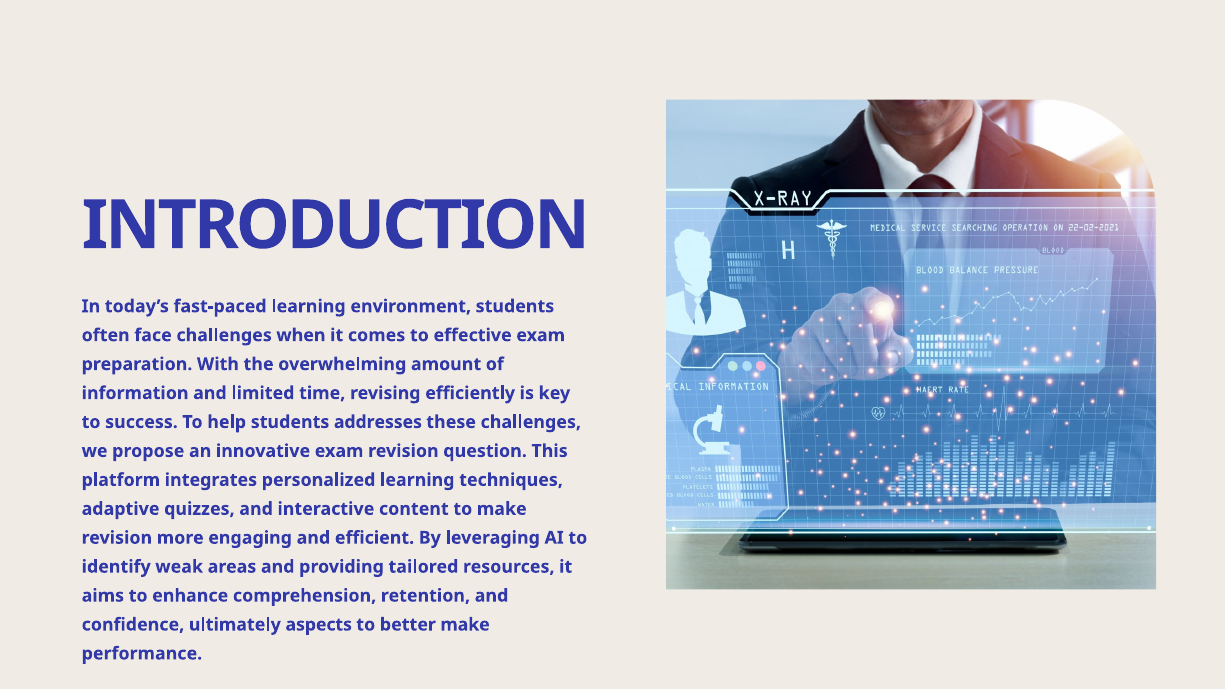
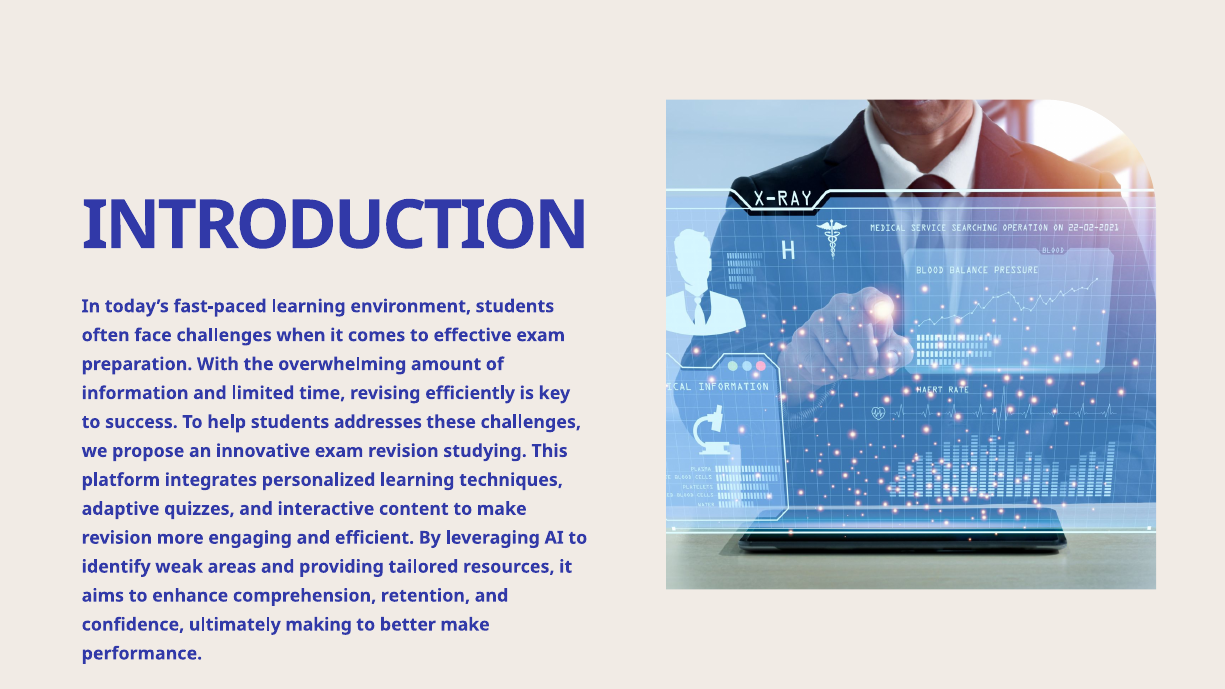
question: question -> studying
aspects: aspects -> making
